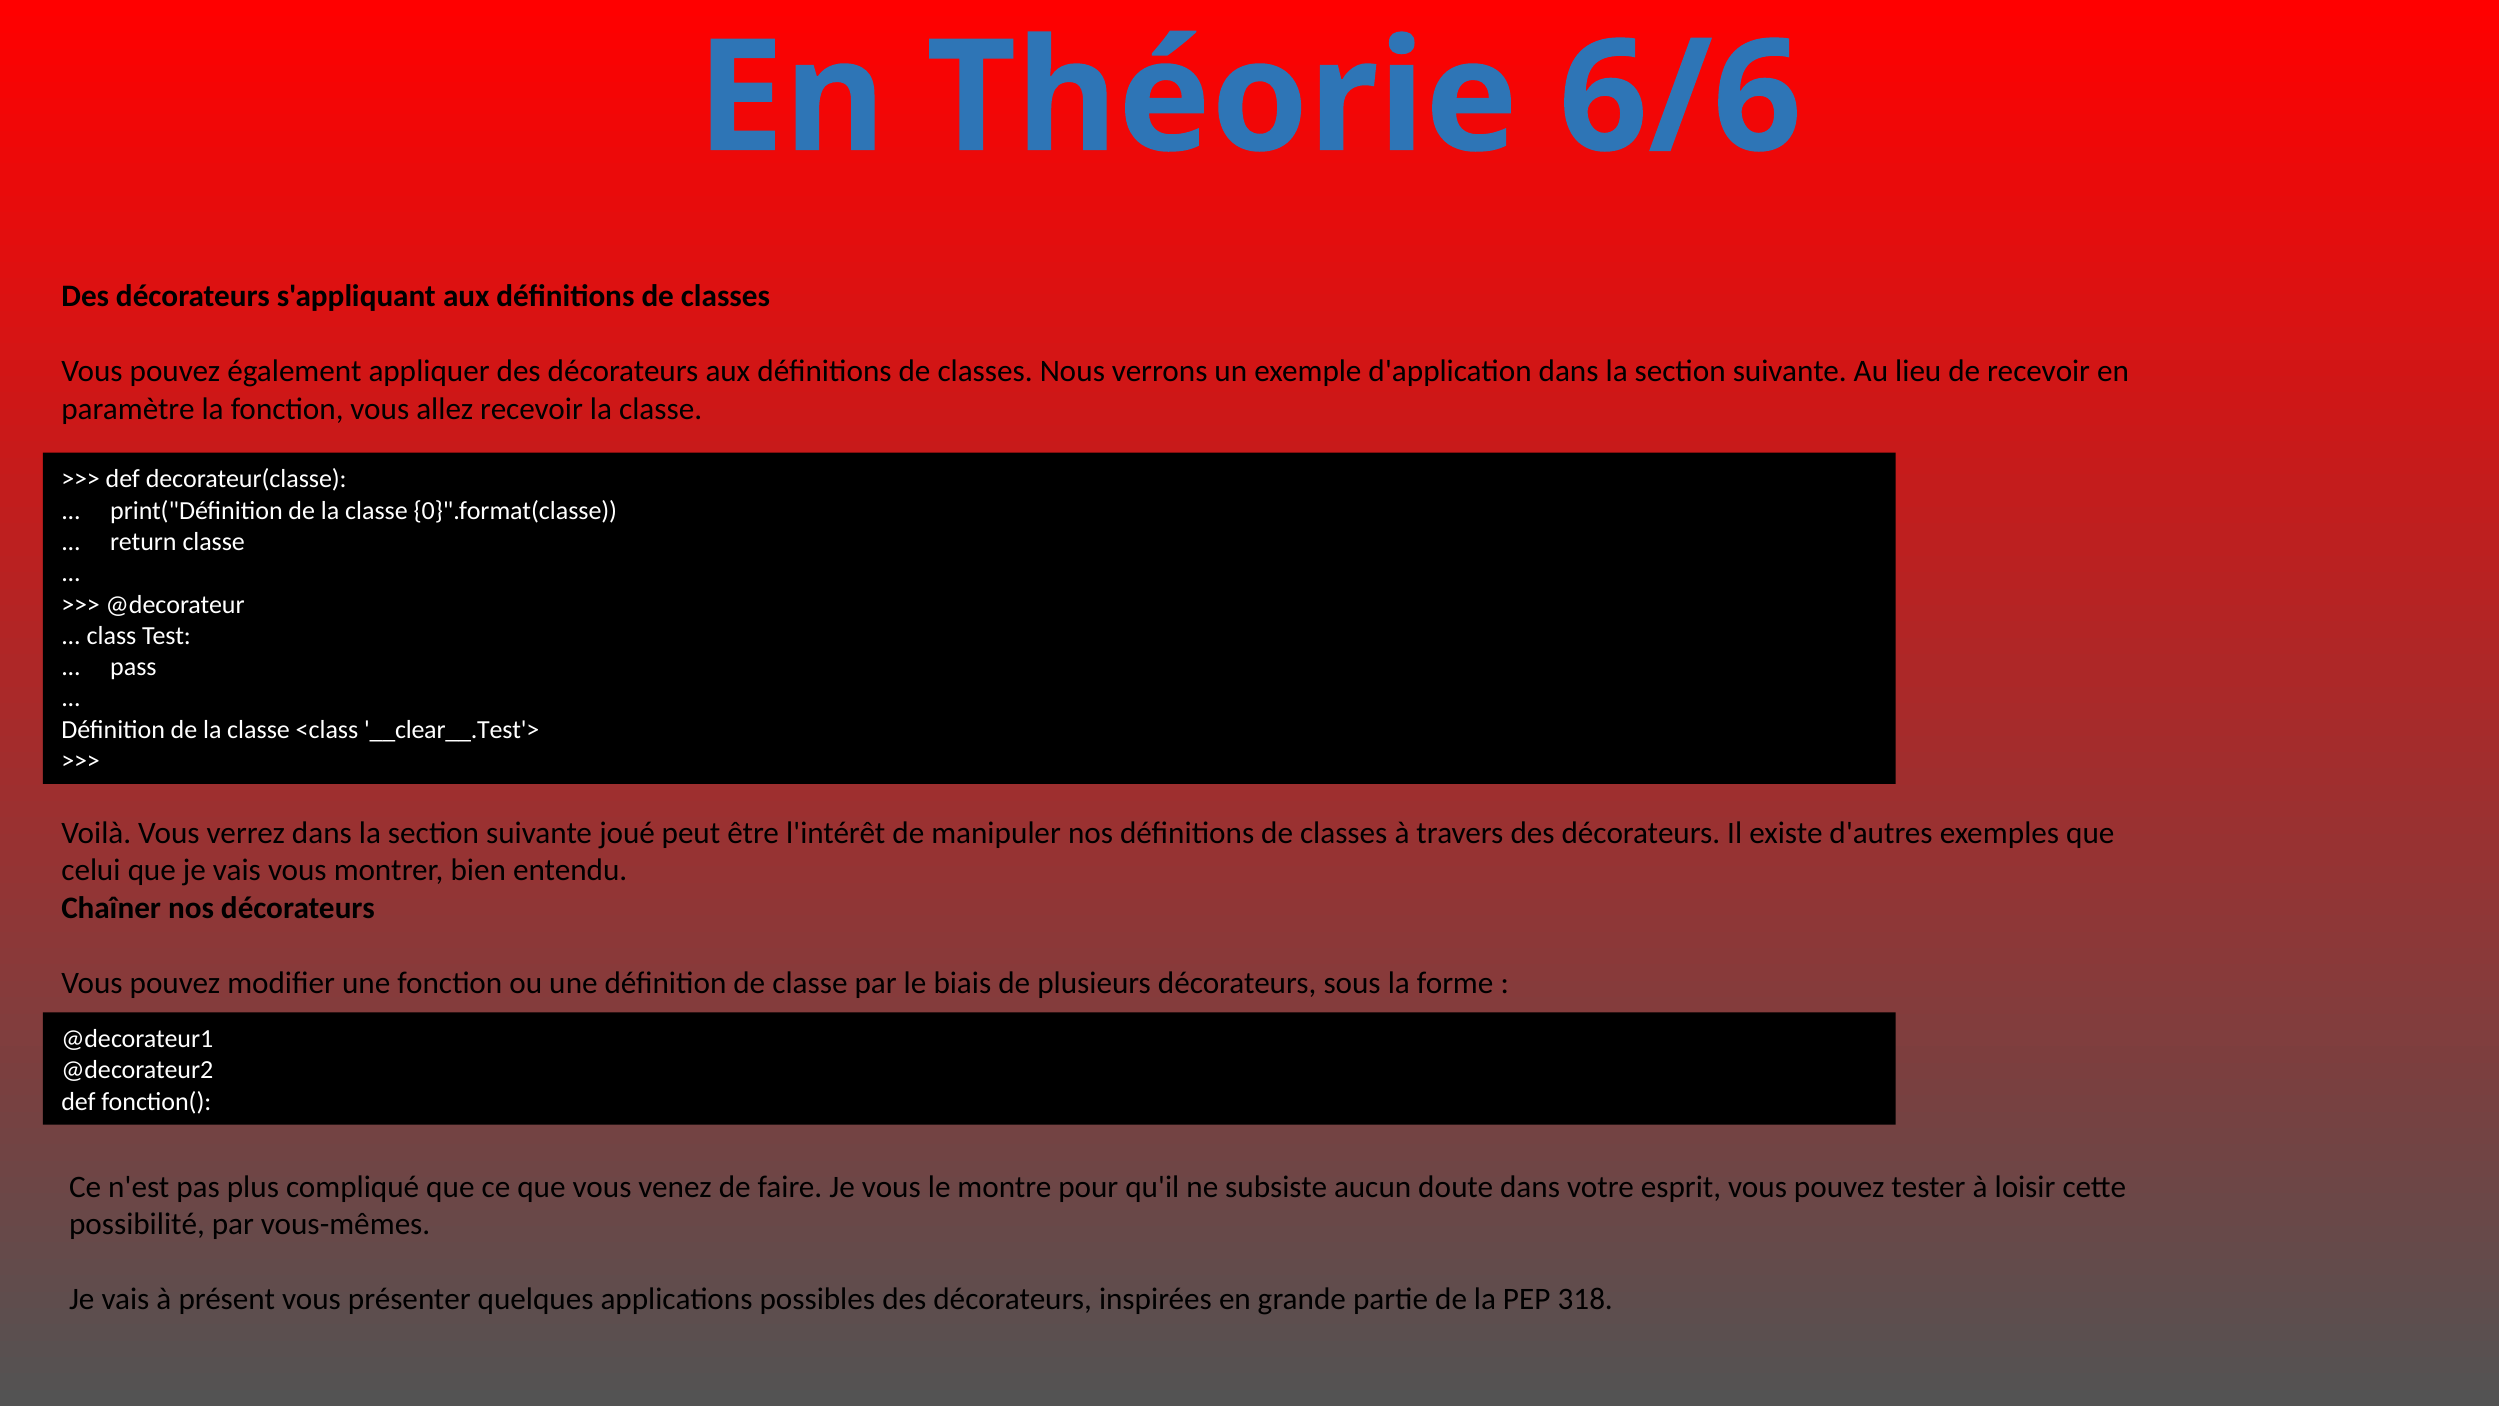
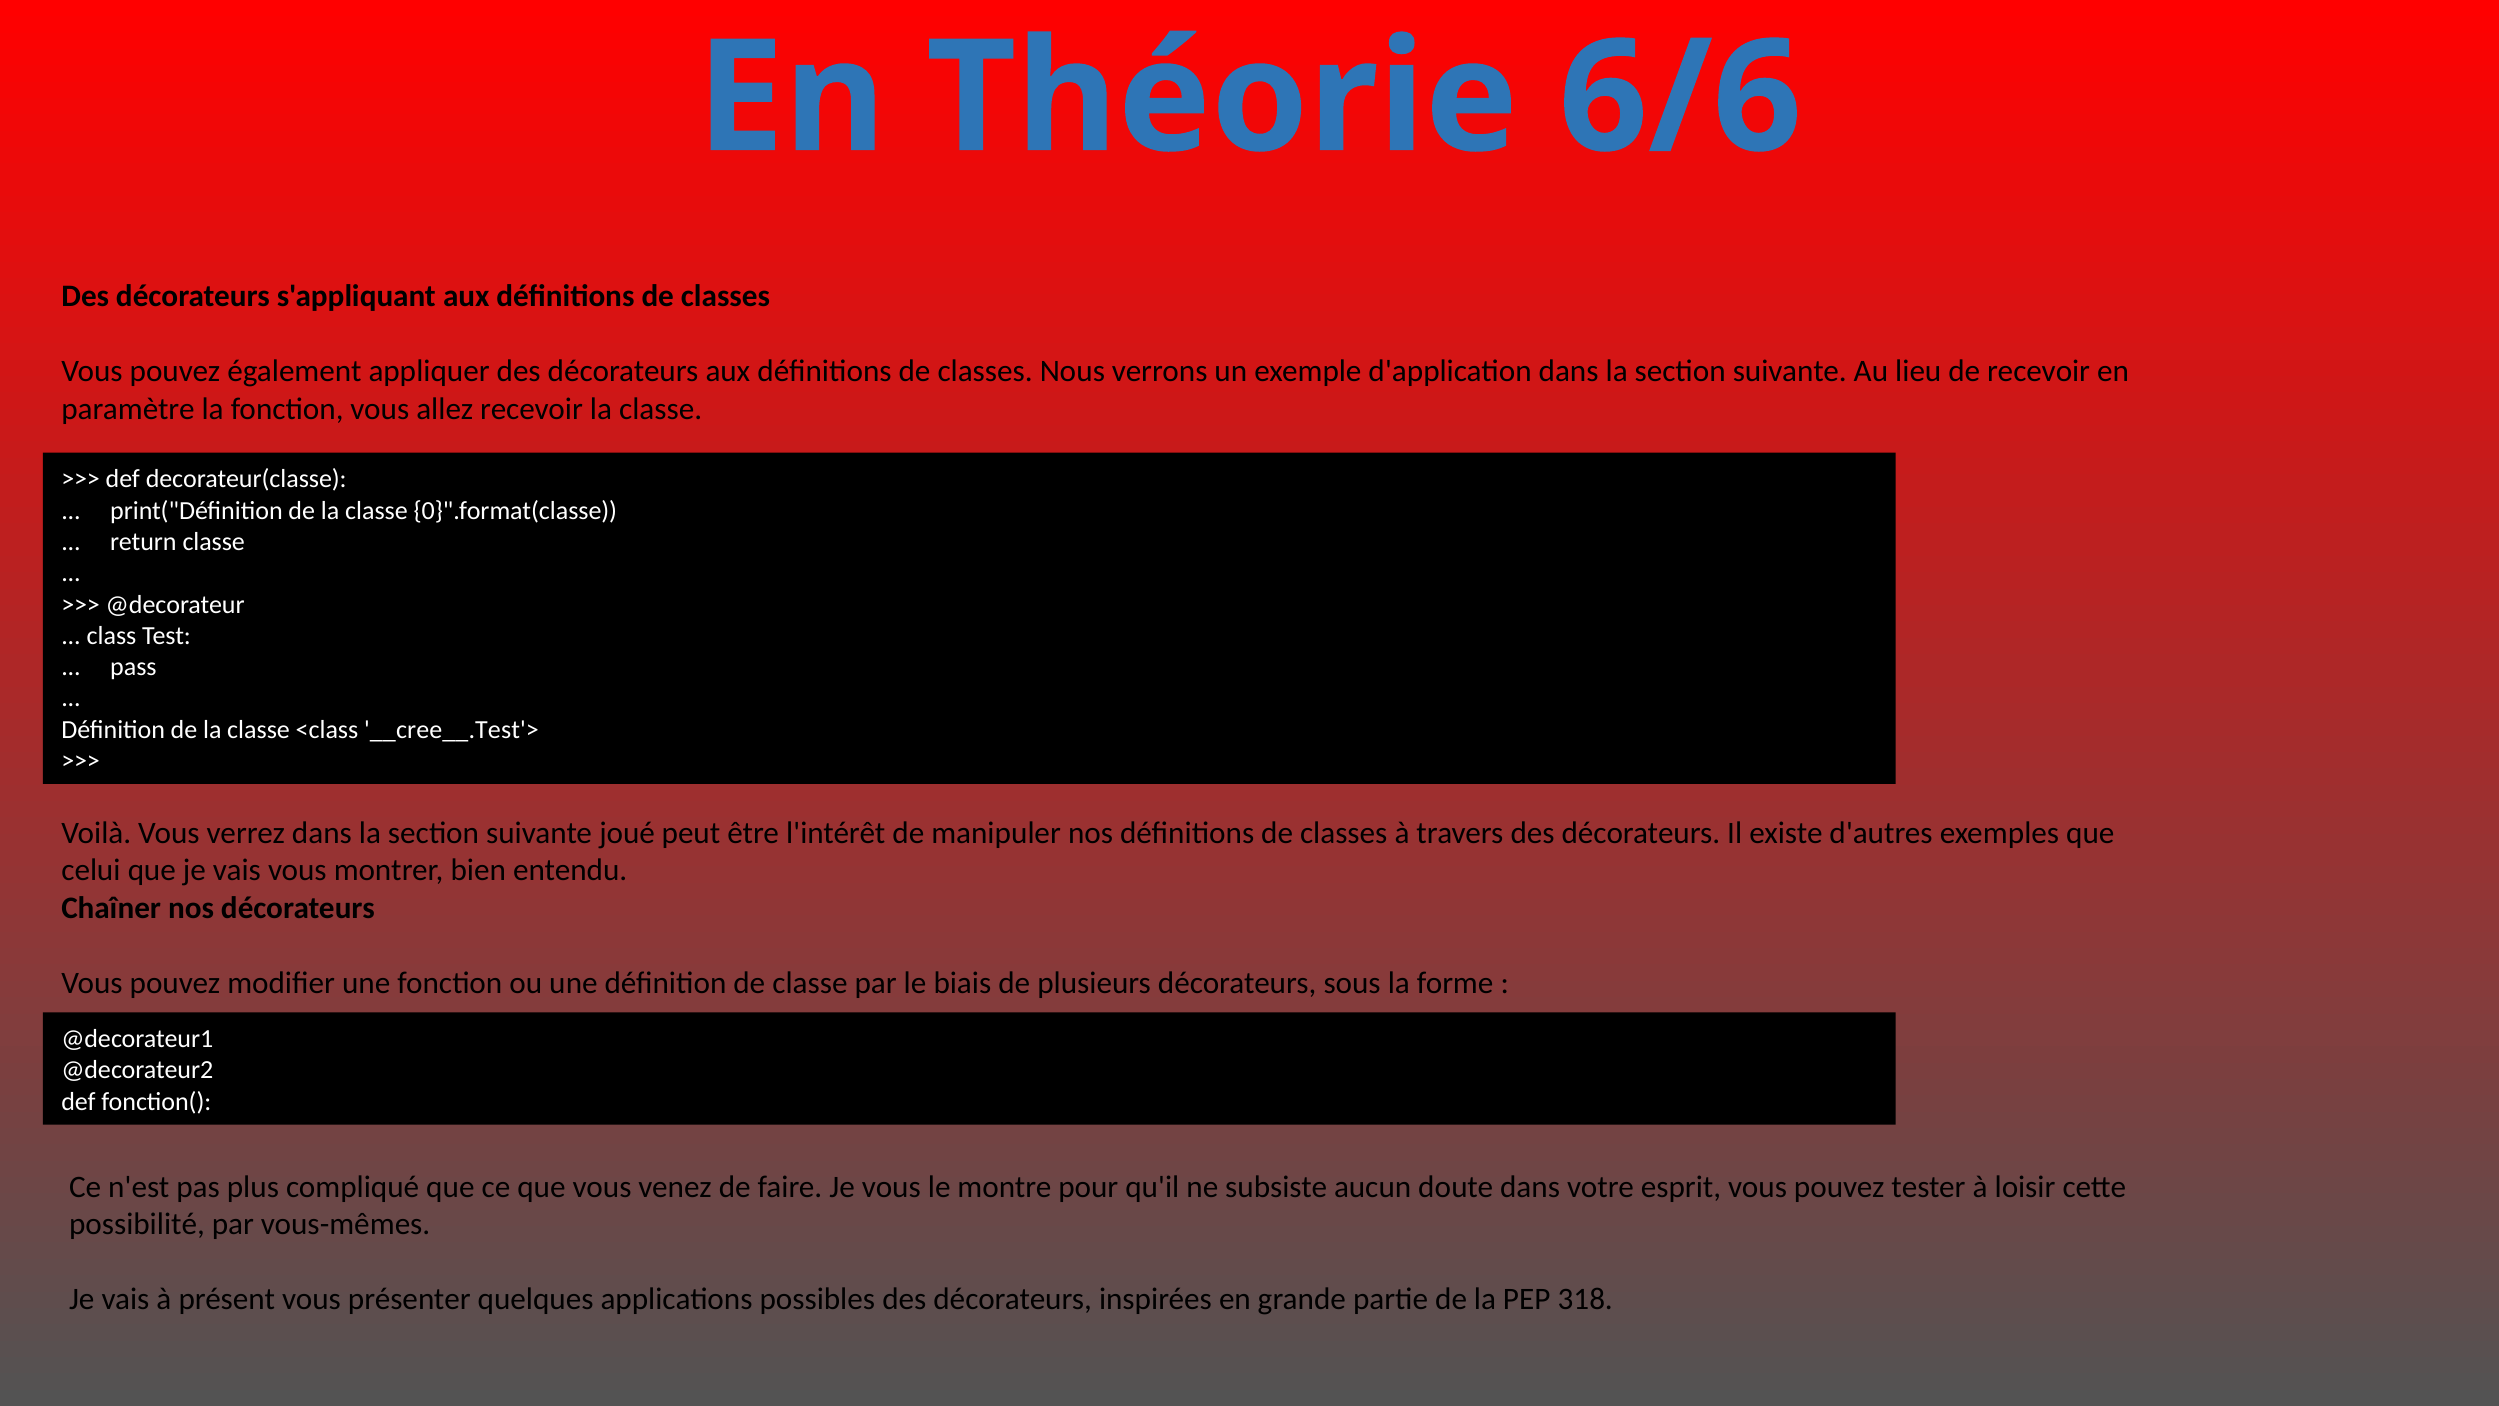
__clear__.Test'>: __clear__.Test'> -> __cree__.Test'>
